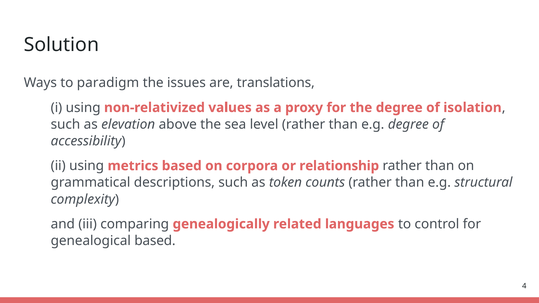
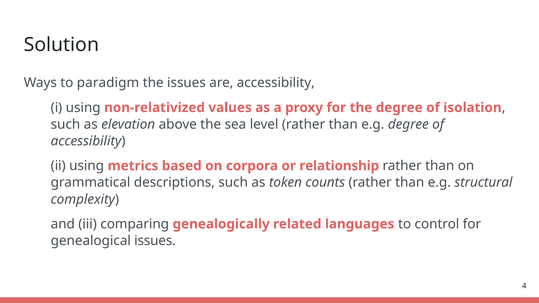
are translations: translations -> accessibility
genealogical based: based -> issues
